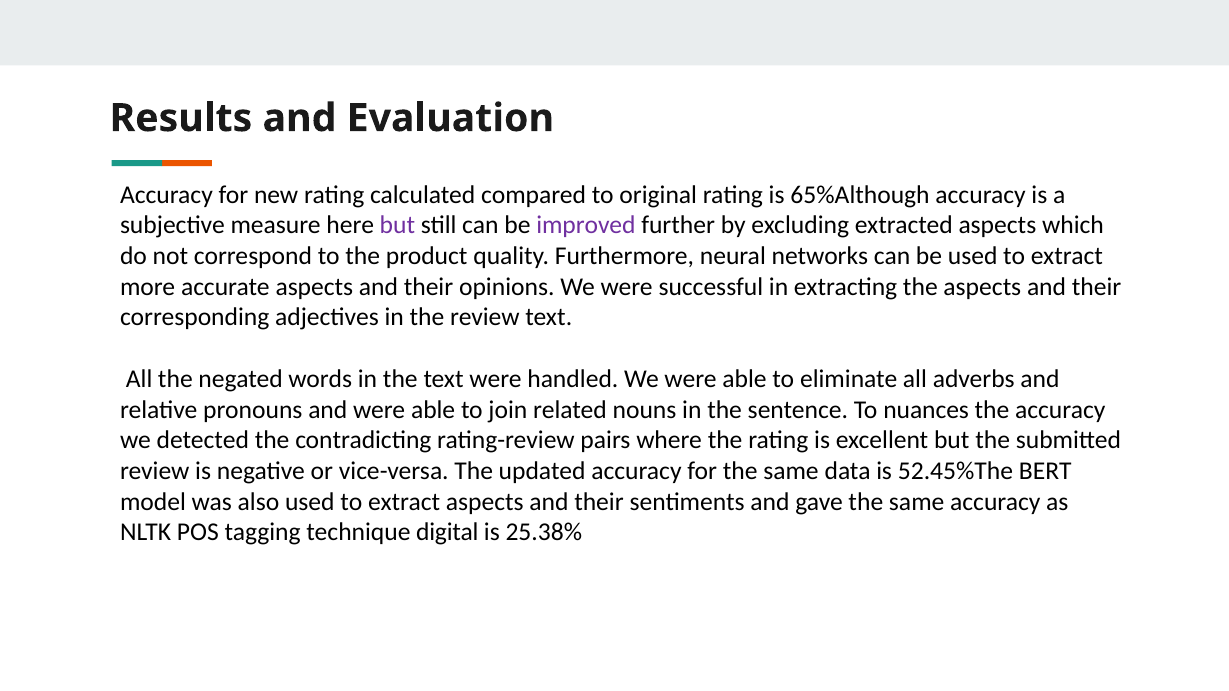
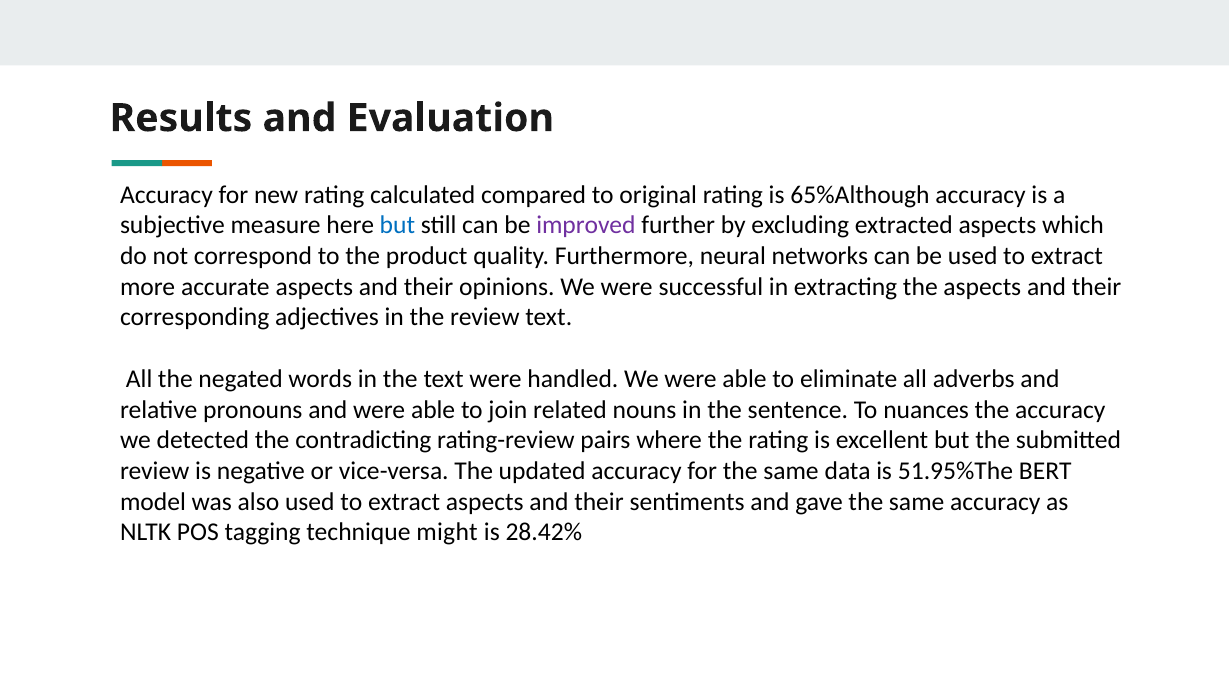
but at (397, 225) colour: purple -> blue
52.45%The: 52.45%The -> 51.95%The
digital: digital -> might
25.38%: 25.38% -> 28.42%
